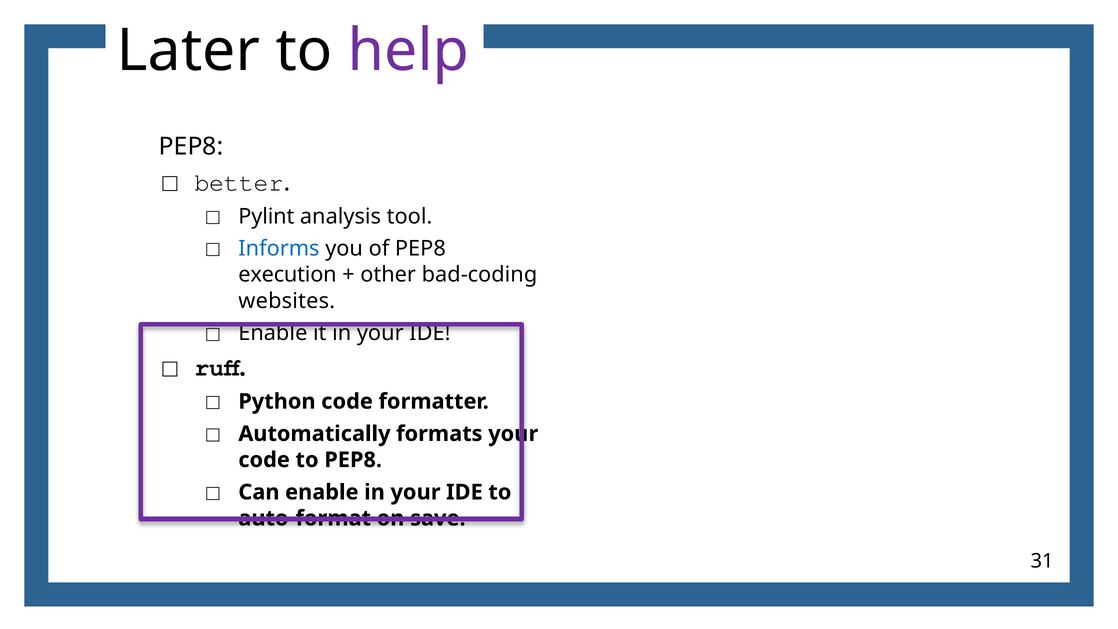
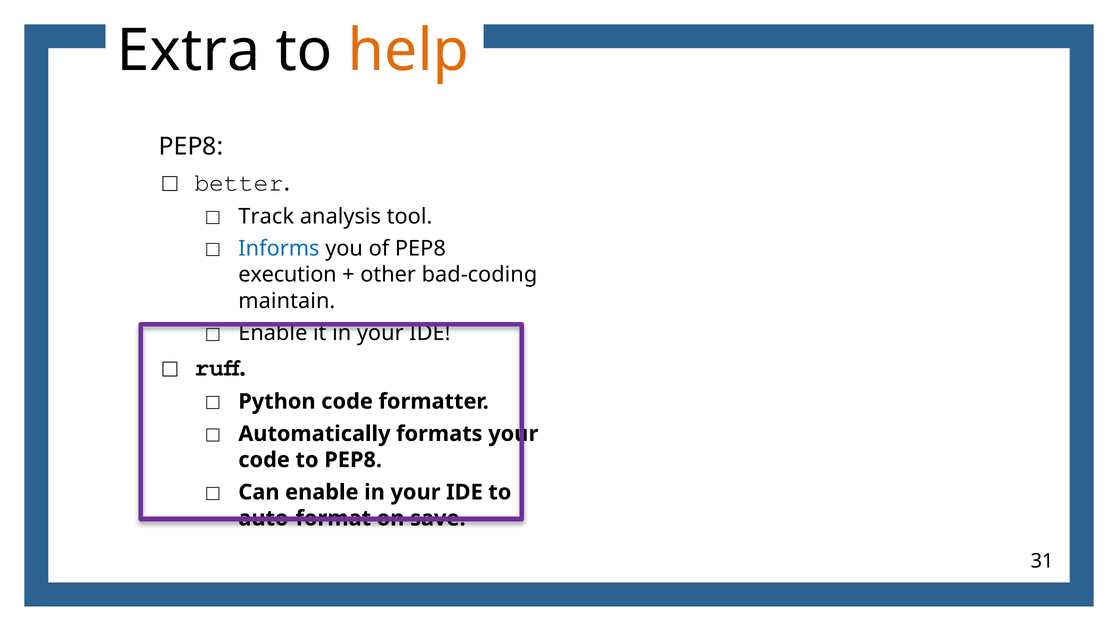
Later: Later -> Extra
help colour: purple -> orange
Pylint: Pylint -> Track
websites: websites -> maintain
